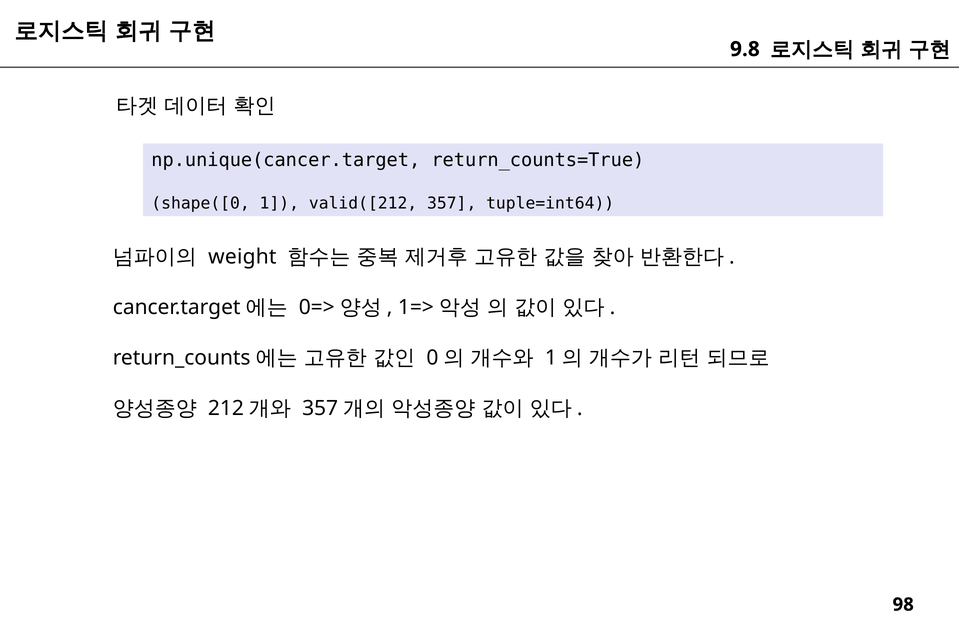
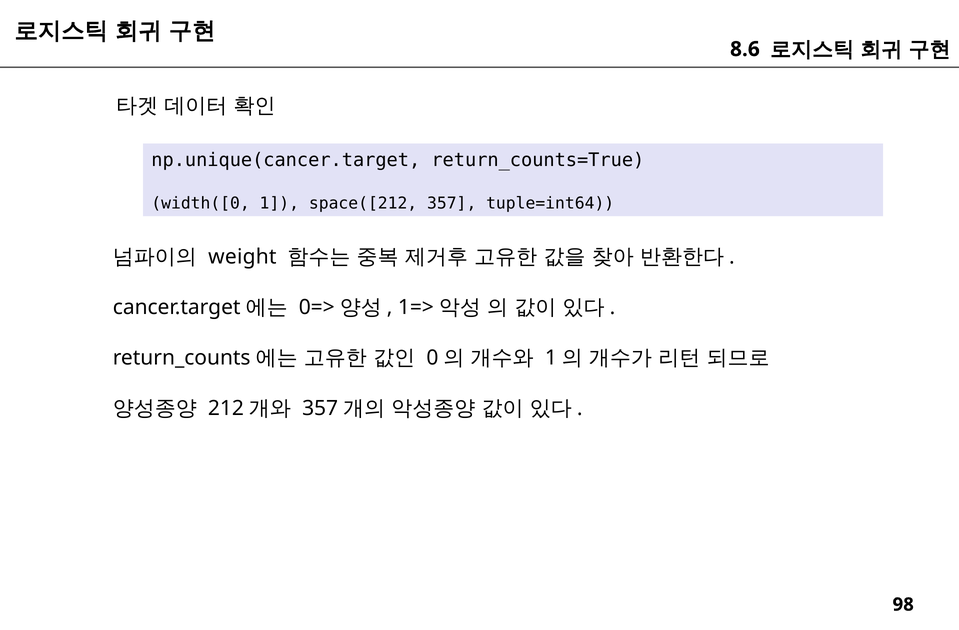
9.8: 9.8 -> 8.6
shape([0: shape([0 -> width([0
valid([212: valid([212 -> space([212
